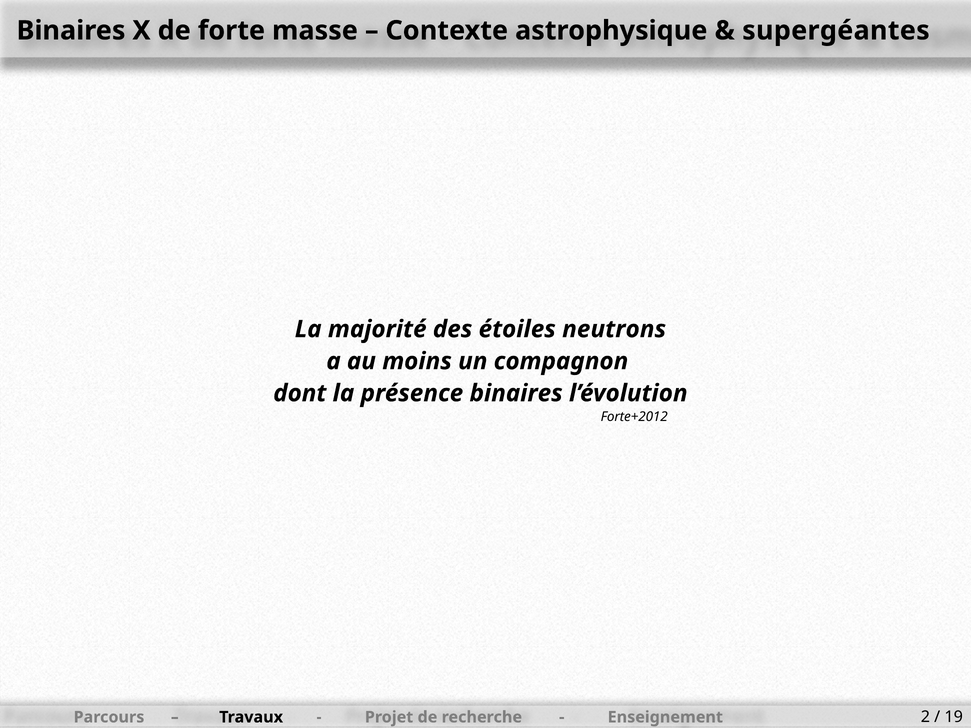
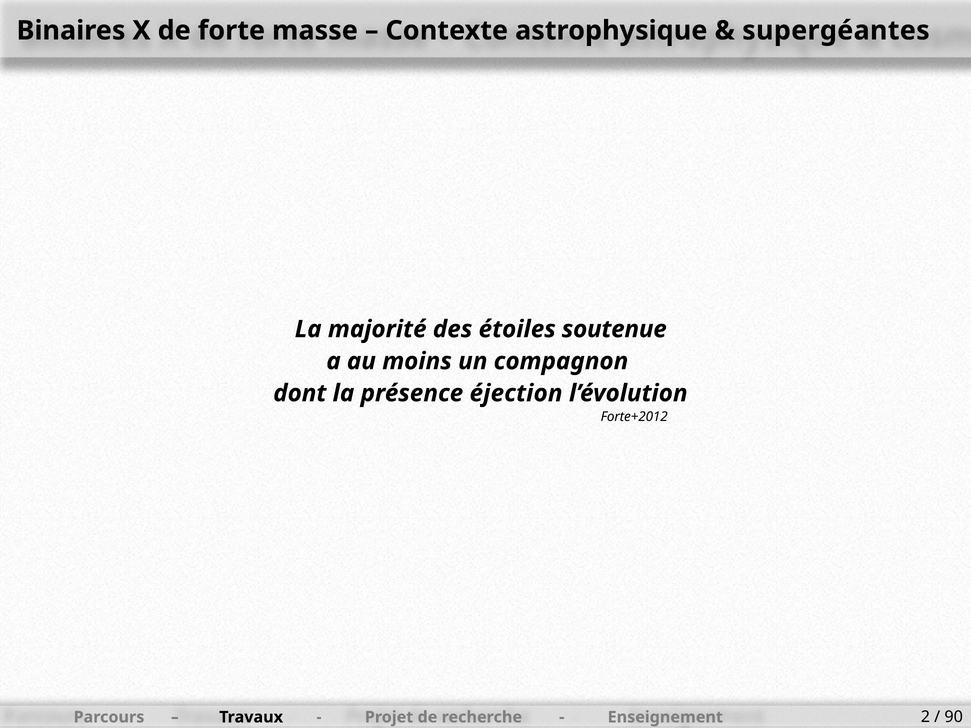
neutrons: neutrons -> soutenue
présence binaires: binaires -> éjection
19: 19 -> 90
